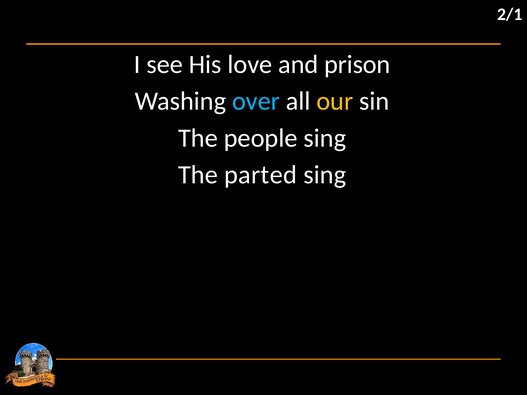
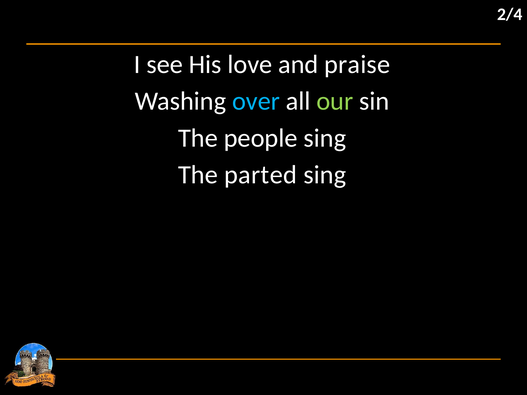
2/1: 2/1 -> 2/4
prison: prison -> praise
our colour: yellow -> light green
